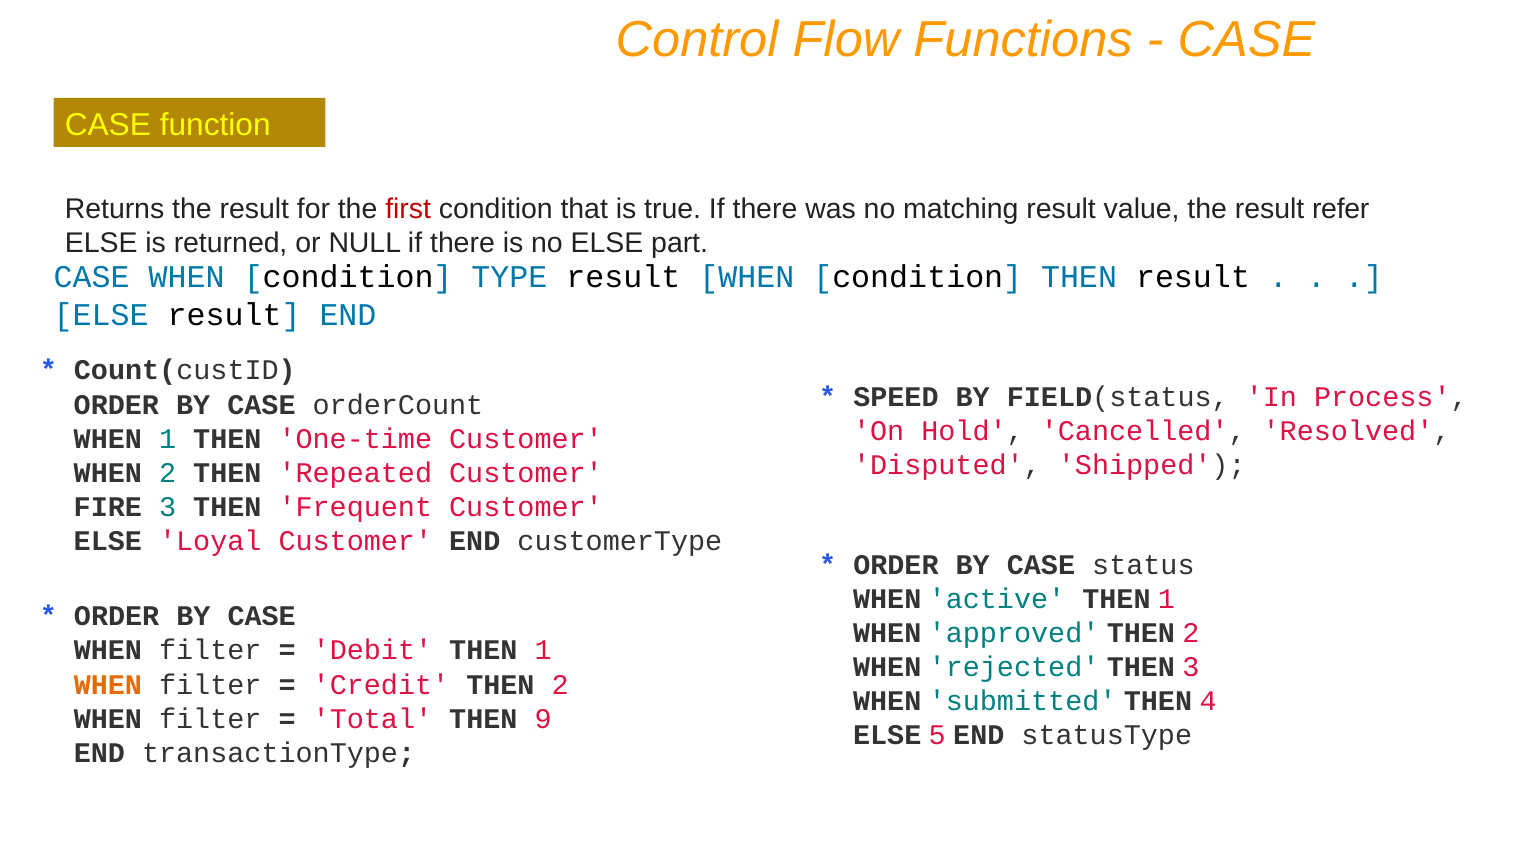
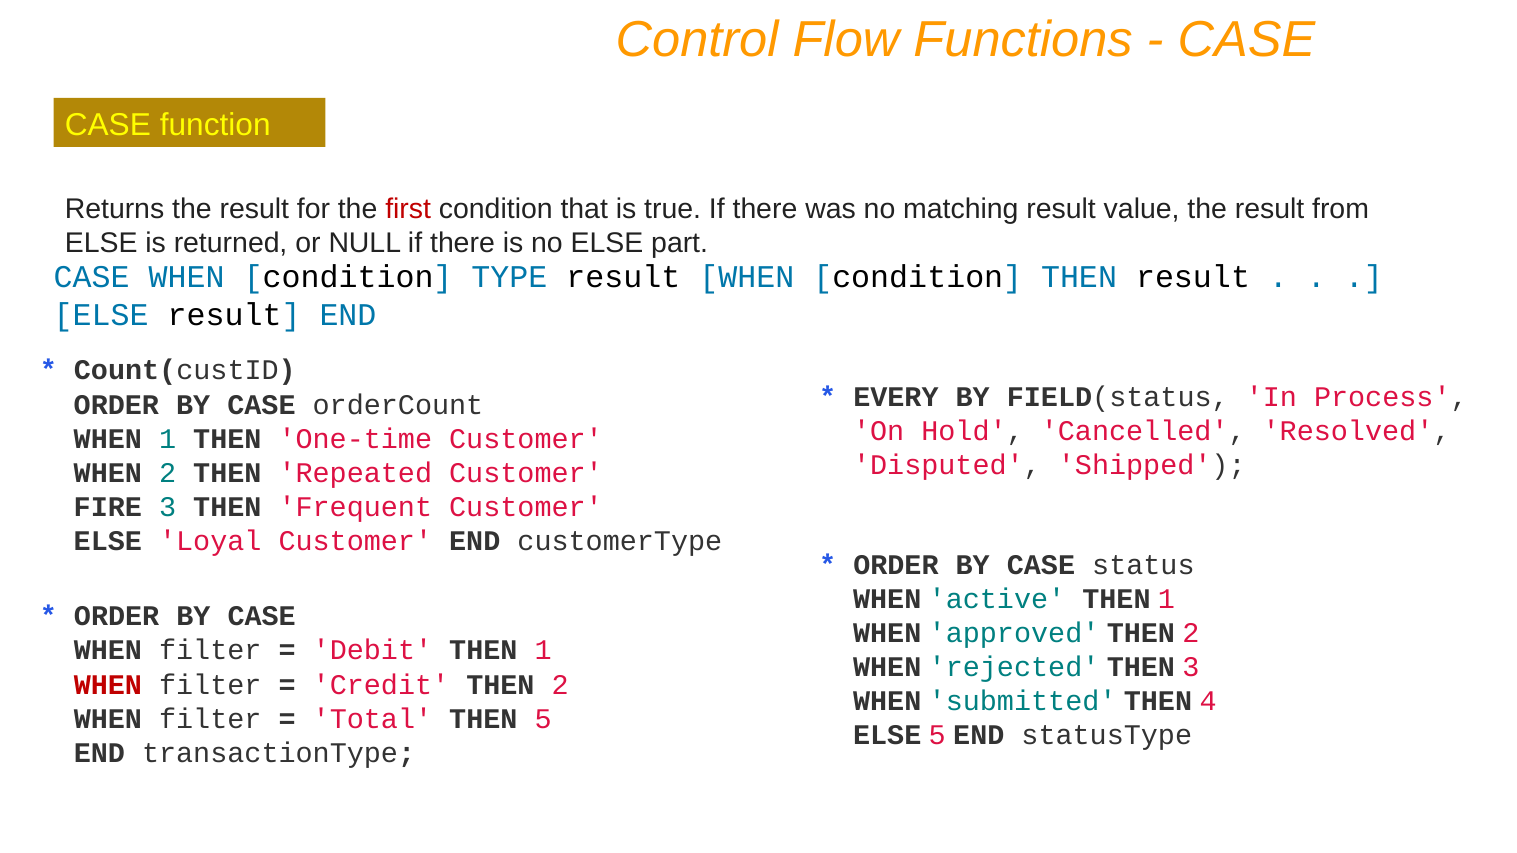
refer: refer -> from
SPEED: SPEED -> EVERY
WHEN at (108, 685) colour: orange -> red
THEN 9: 9 -> 5
